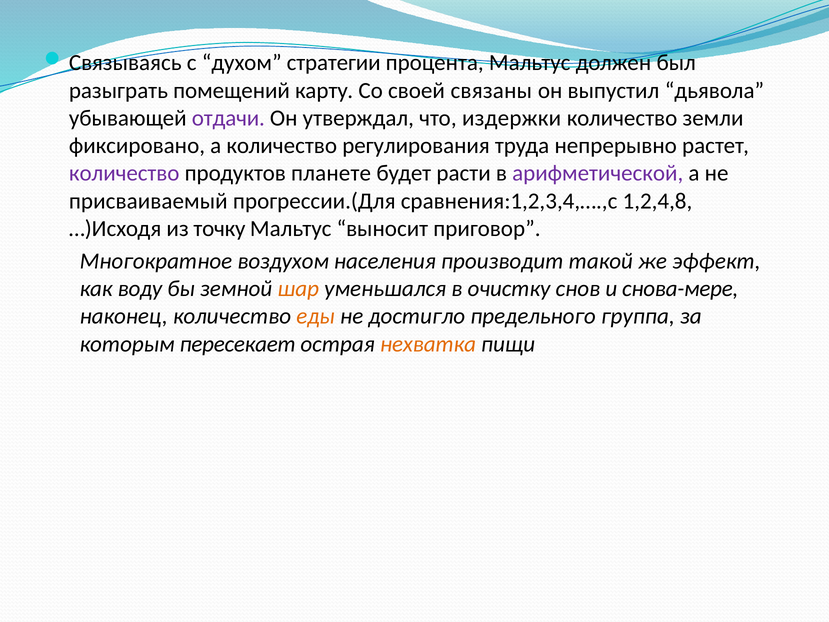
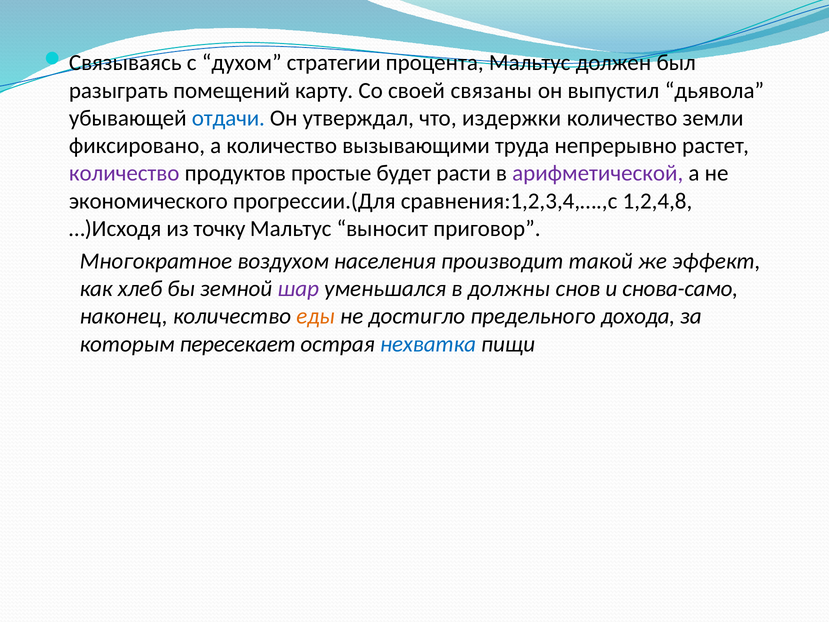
отдачи colour: purple -> blue
регулирования: регулирования -> вызывающими
планете: планете -> простые
присваиваемый: присваиваемый -> экономического
воду: воду -> хлеб
шар colour: orange -> purple
очистку: очистку -> должны
снова-мере: снова-мере -> снова-само
группа: группа -> дохода
нехватка colour: orange -> blue
